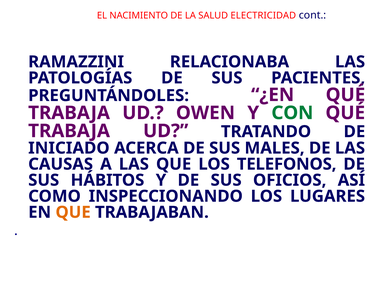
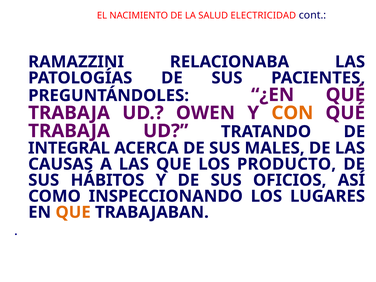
CON colour: green -> orange
INICIADO: INICIADO -> INTEGRAL
TELEFONOS: TELEFONOS -> PRODUCTO
